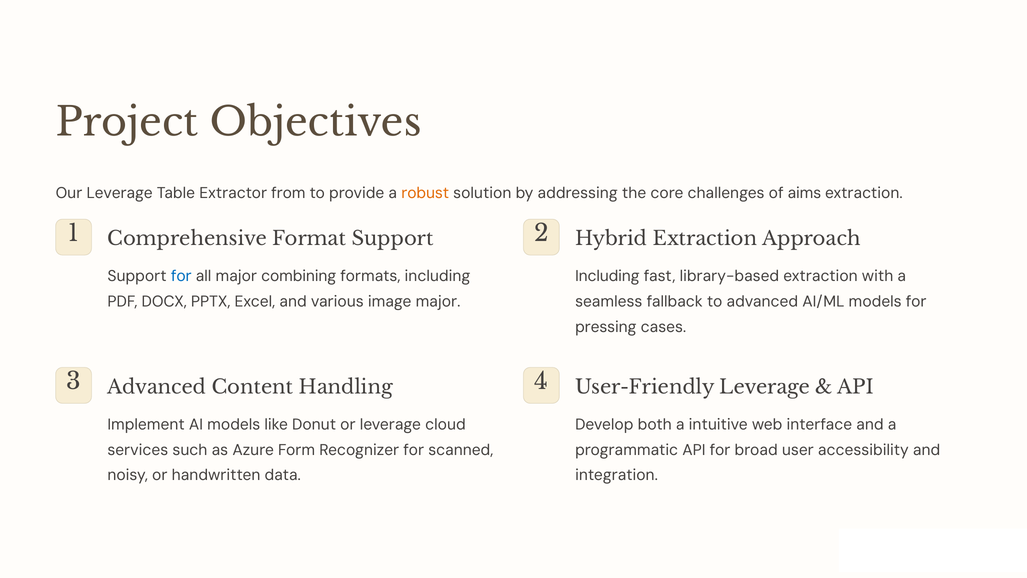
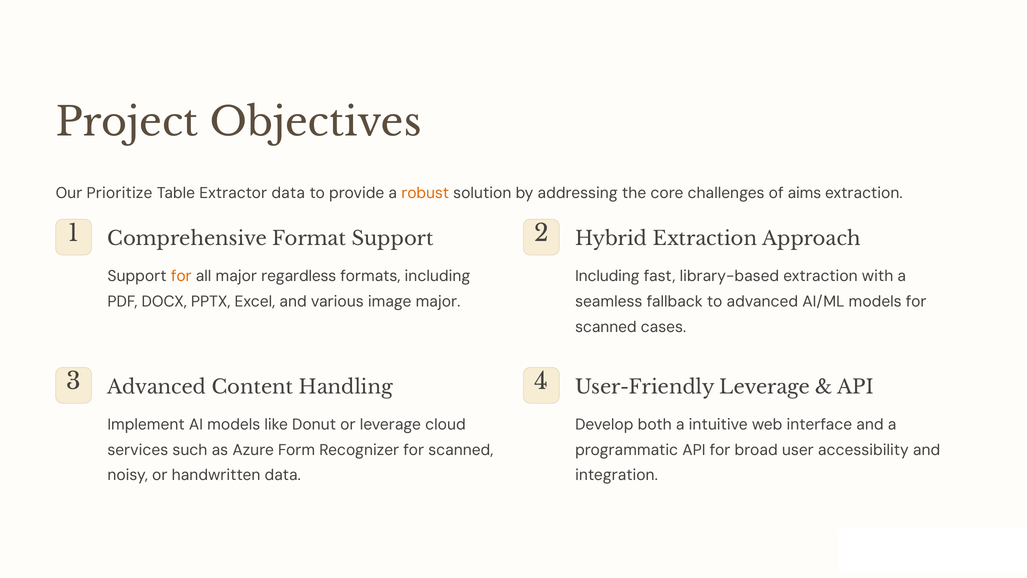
Our Leverage: Leverage -> Prioritize
Extractor from: from -> data
for at (181, 276) colour: blue -> orange
combining: combining -> regardless
pressing at (606, 327): pressing -> scanned
